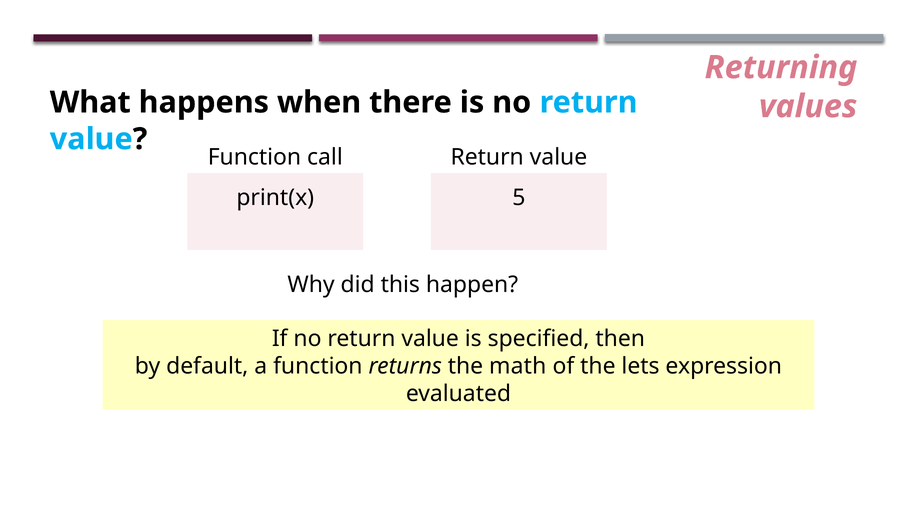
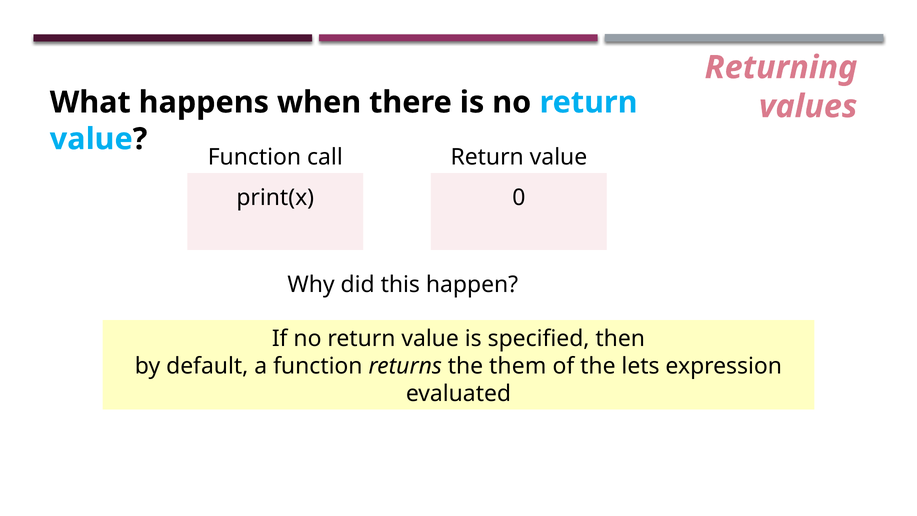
5: 5 -> 0
math: math -> them
